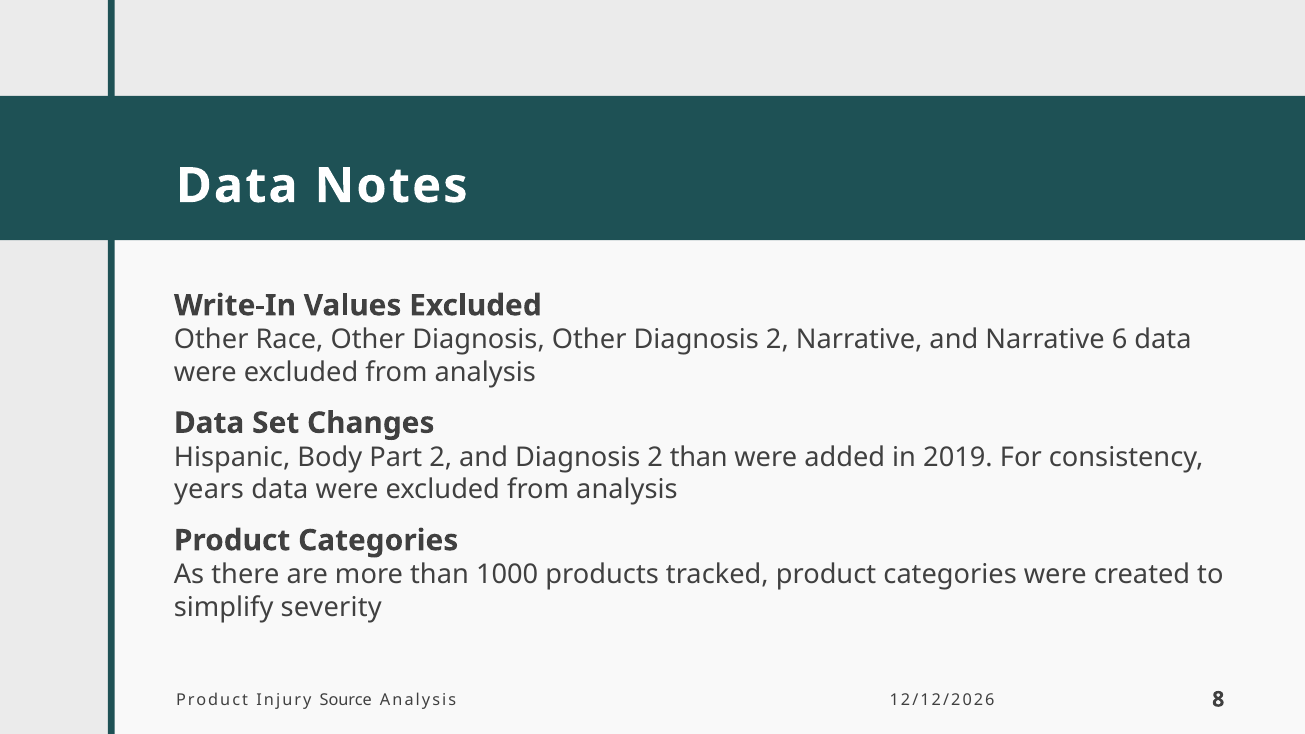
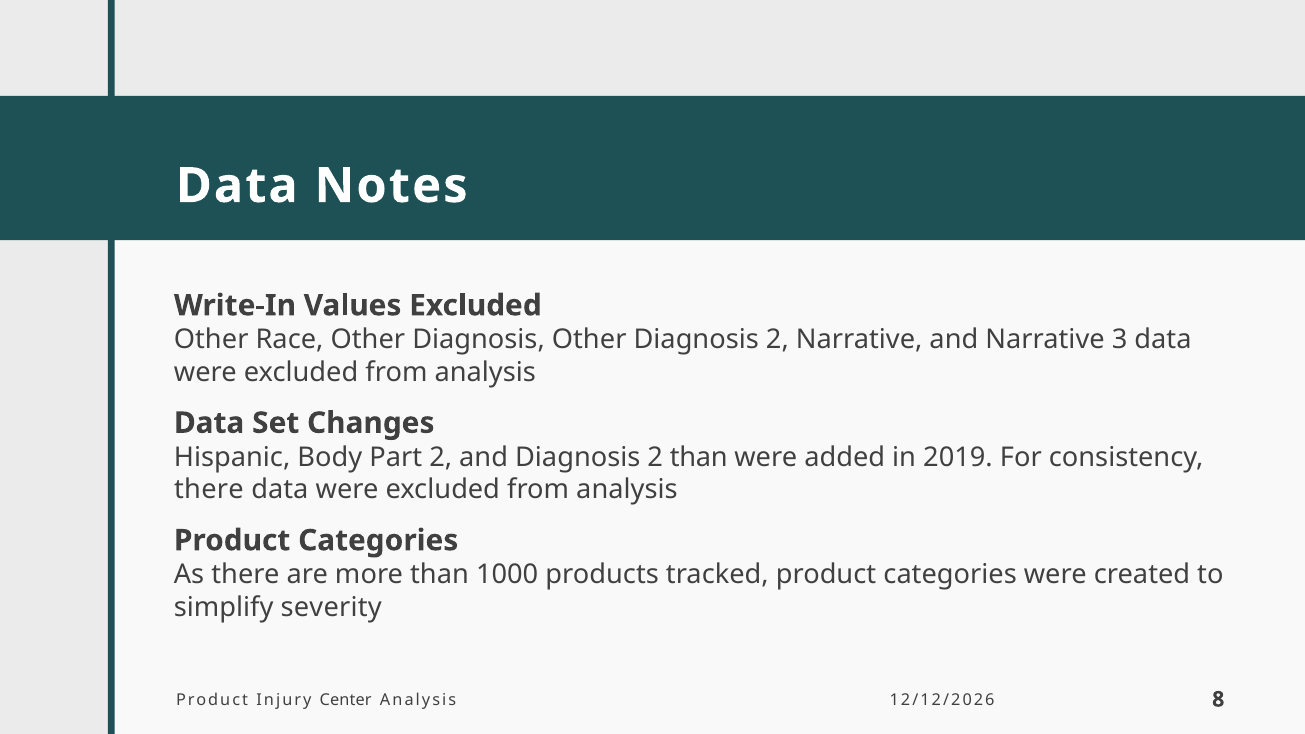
6: 6 -> 3
years at (209, 490): years -> there
Source: Source -> Center
